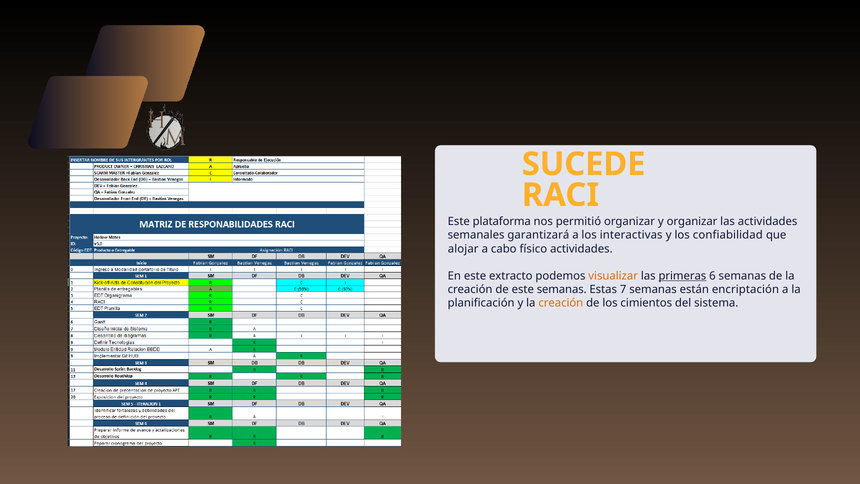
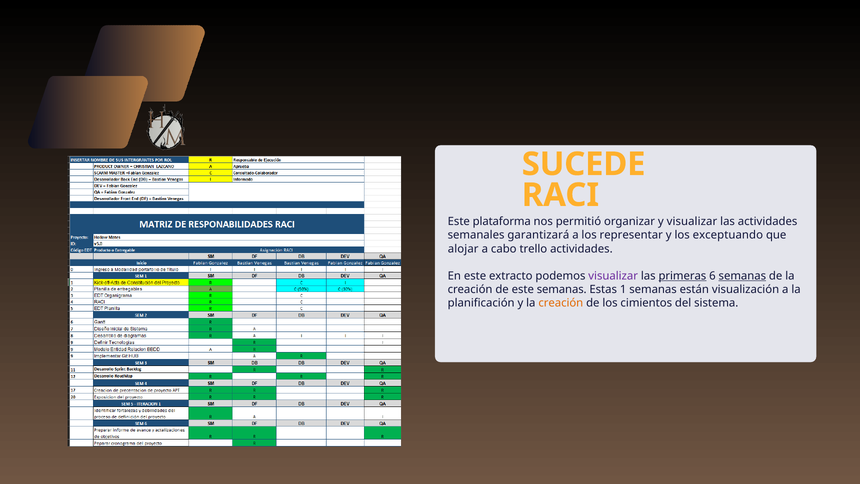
y organizar: organizar -> visualizar
interactivas: interactivas -> representar
confiabilidad: confiabilidad -> exceptuando
físico: físico -> trello
visualizar at (613, 276) colour: orange -> purple
semanas at (742, 276) underline: none -> present
7: 7 -> 1
encriptación: encriptación -> visualización
